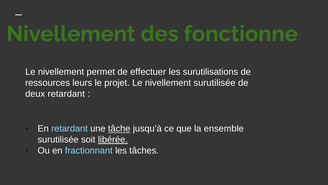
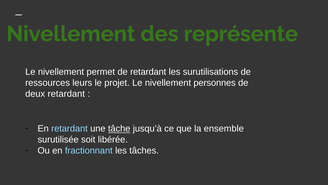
fonctionne: fonctionne -> représente
de effectuer: effectuer -> retardant
nivellement surutilisée: surutilisée -> personnes
libérée underline: present -> none
